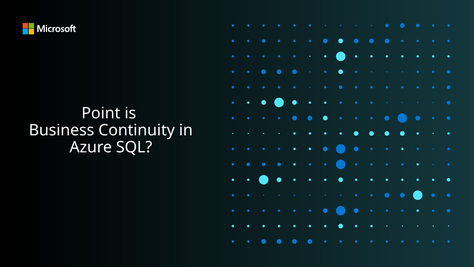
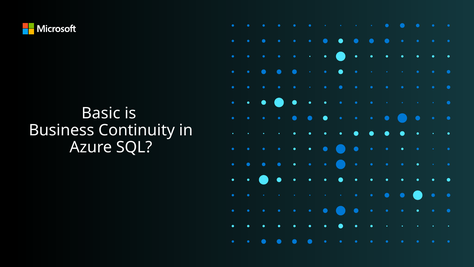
Point: Point -> Basic
